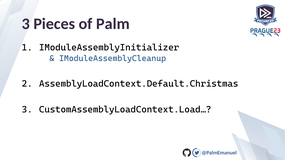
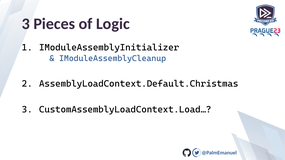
Palm: Palm -> Logic
